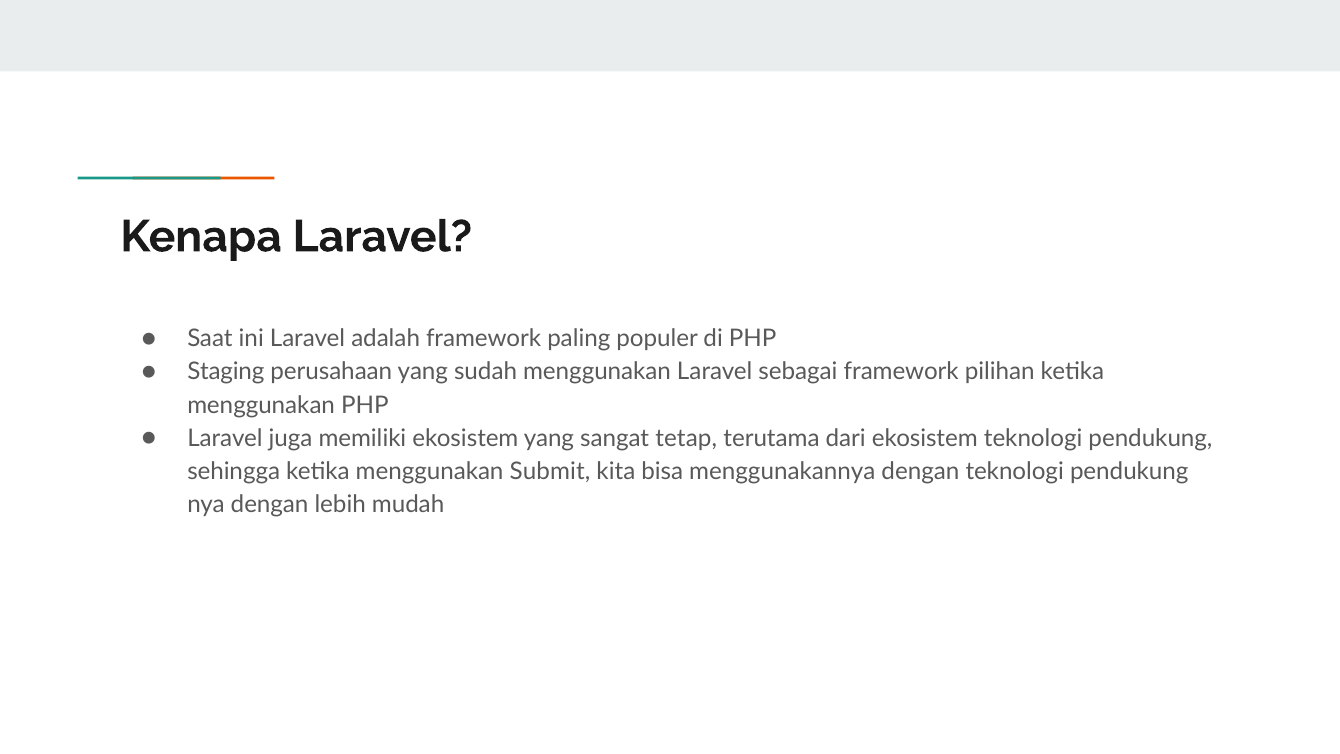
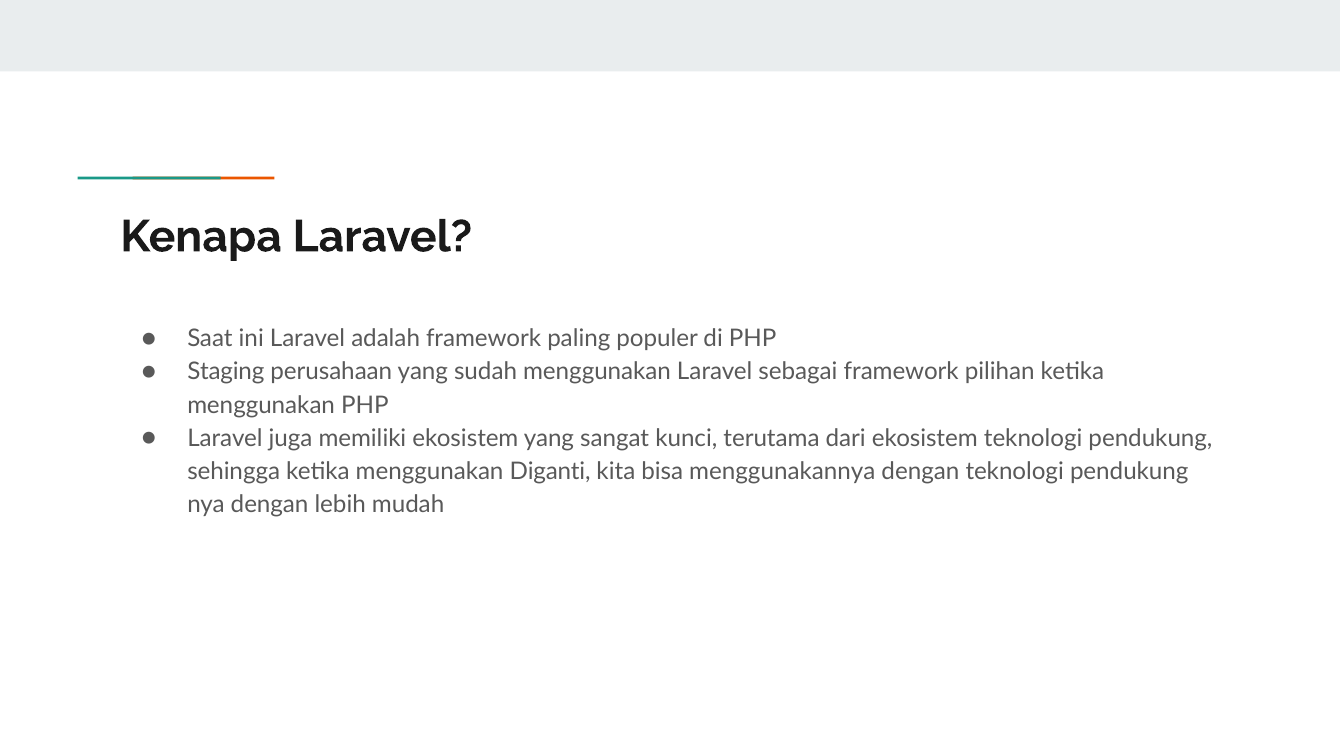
tetap: tetap -> kunci
Submit: Submit -> Diganti
